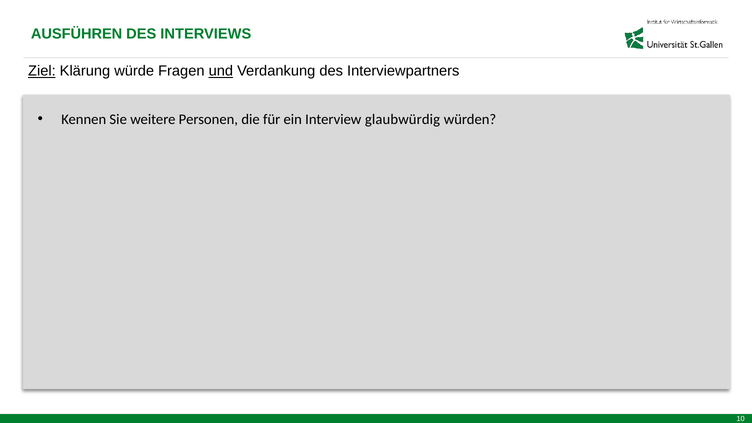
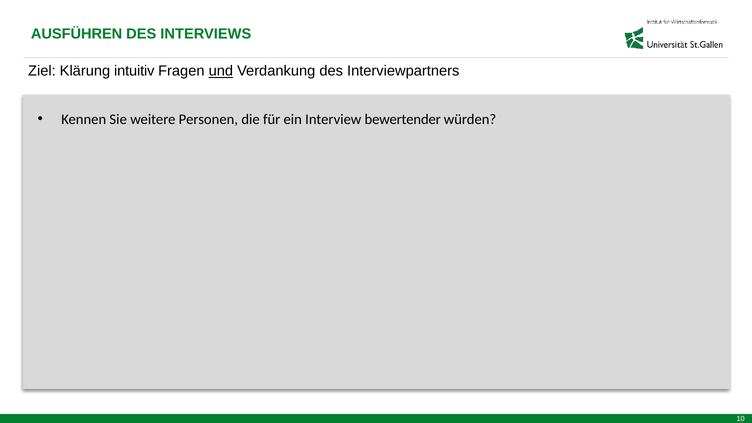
Ziel underline: present -> none
würde: würde -> intuitiv
glaubwürdig: glaubwürdig -> bewertender
